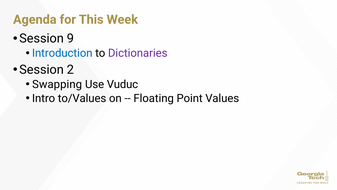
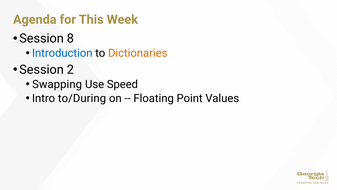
9: 9 -> 8
Dictionaries colour: purple -> orange
Vuduc: Vuduc -> Speed
to/Values: to/Values -> to/During
